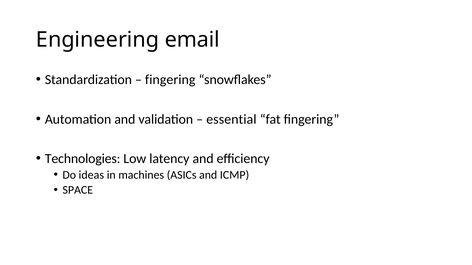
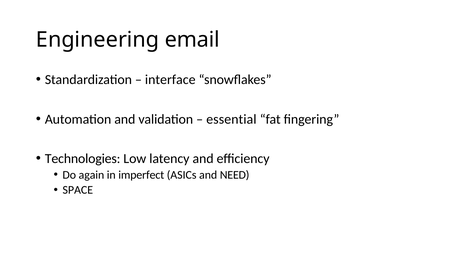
fingering at (170, 80): fingering -> interface
ideas: ideas -> again
machines: machines -> imperfect
ICMP: ICMP -> NEED
